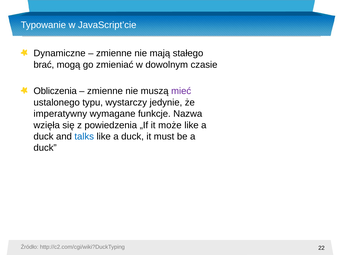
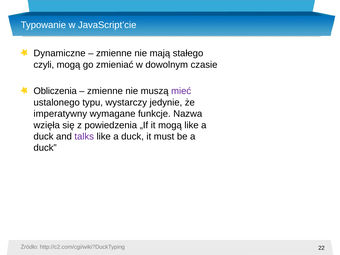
brać: brać -> czyli
it może: może -> mogą
talks colour: blue -> purple
